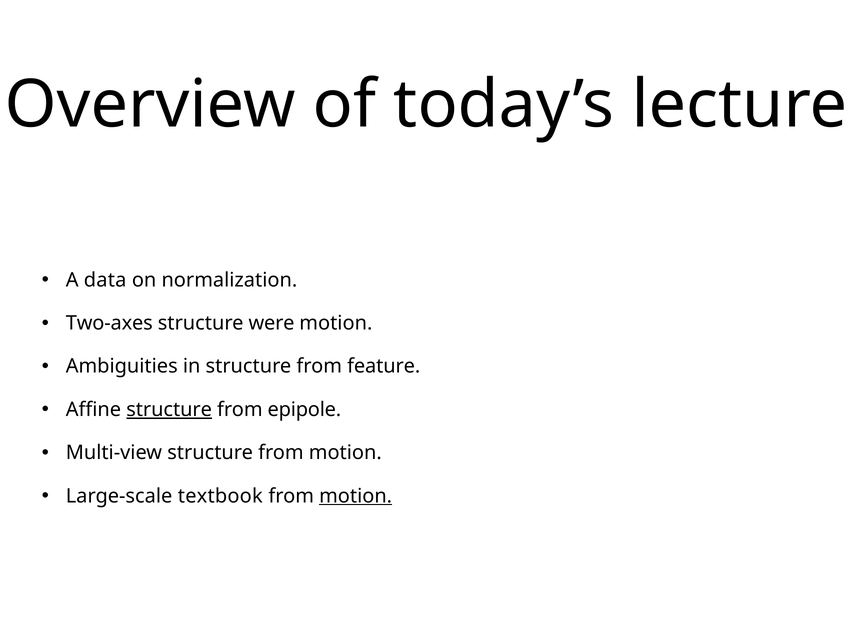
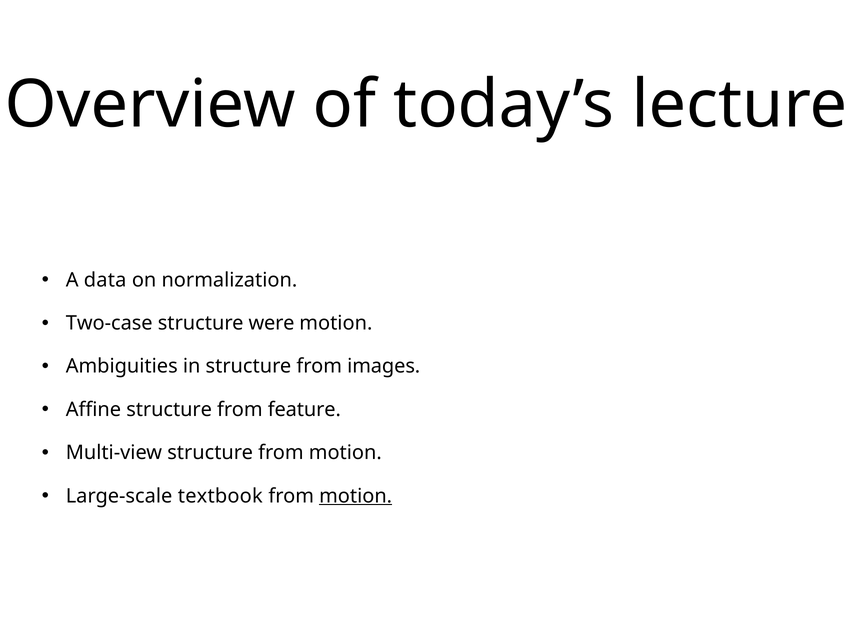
Two-axes: Two-axes -> Two-case
feature: feature -> images
structure at (169, 409) underline: present -> none
epipole: epipole -> feature
